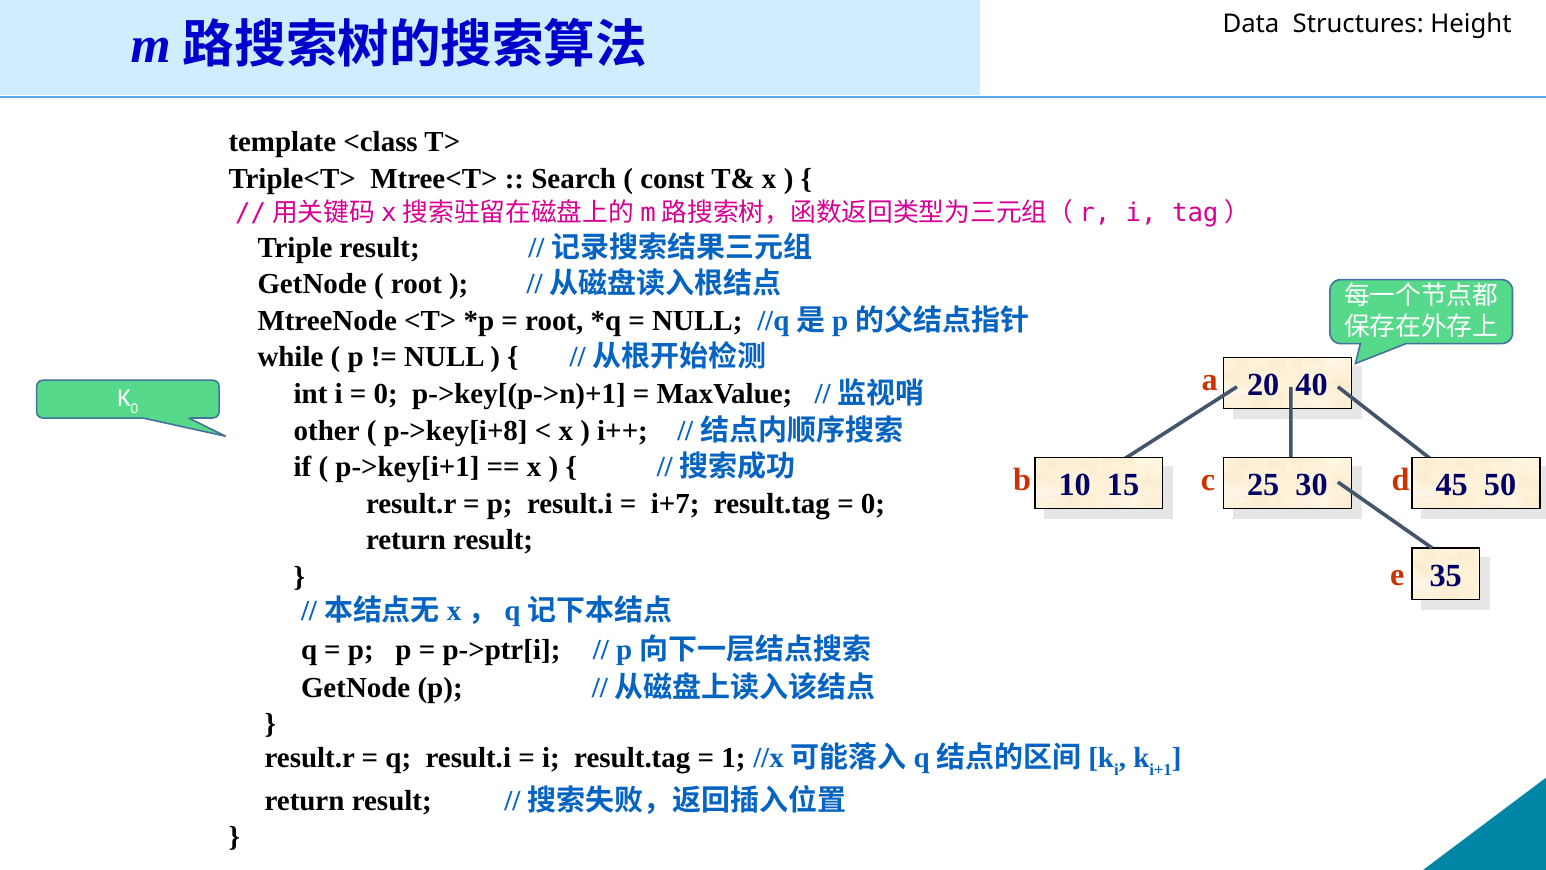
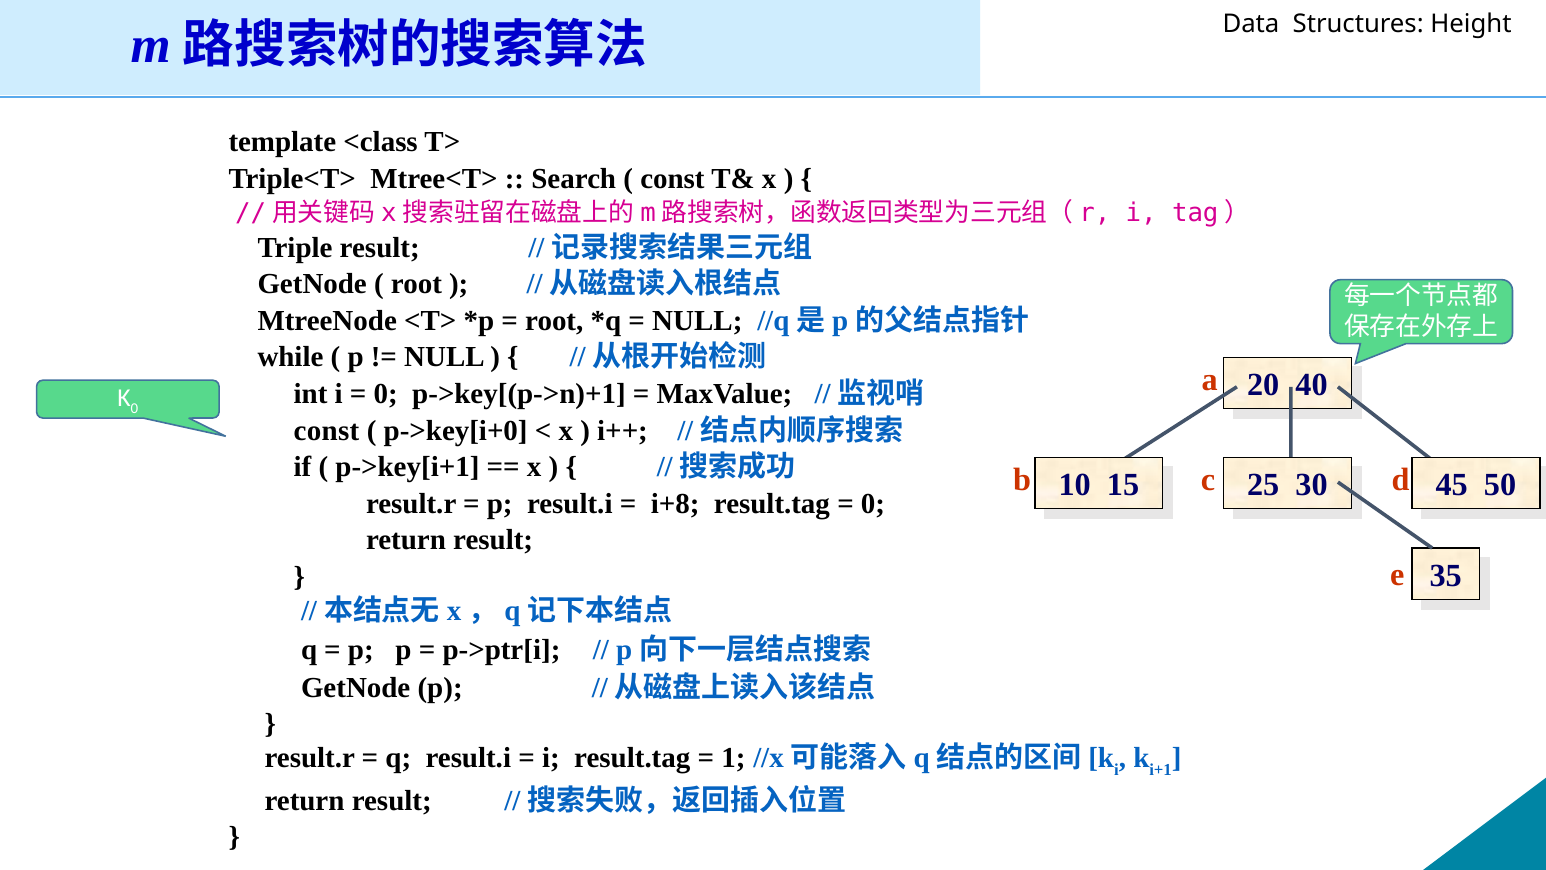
other at (327, 430): other -> const
p->key[i+8: p->key[i+8 -> p->key[i+0
i+7: i+7 -> i+8
